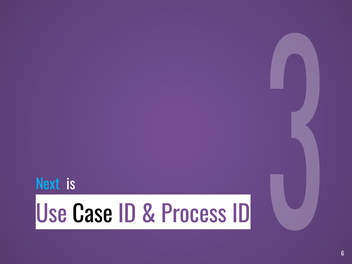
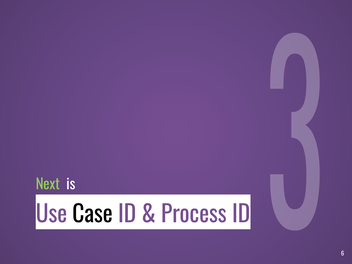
Next colour: light blue -> light green
